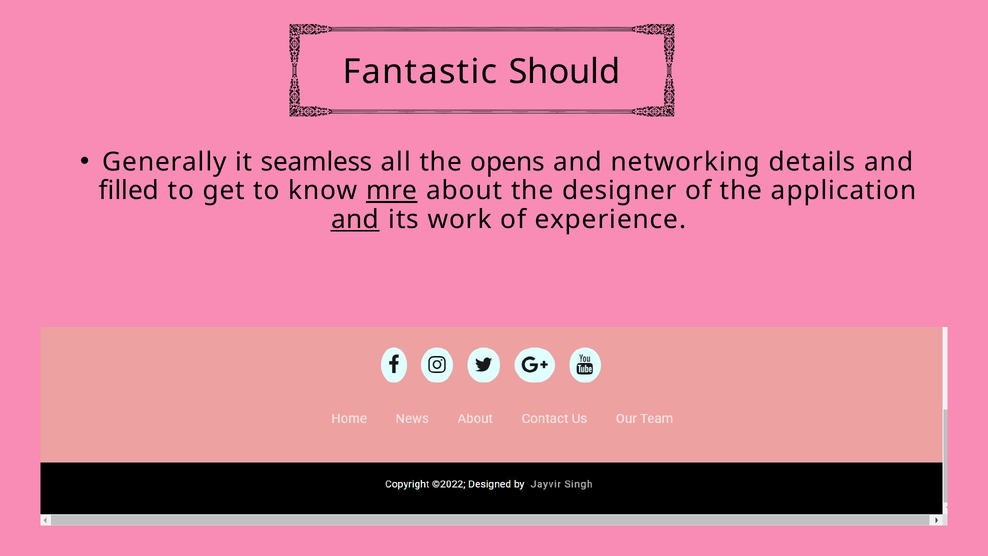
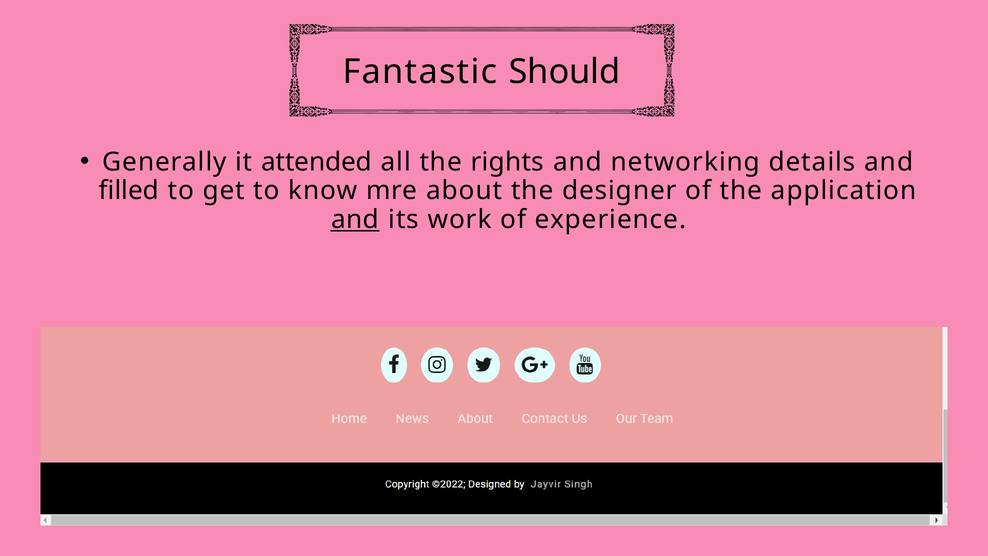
seamless: seamless -> attended
opens: opens -> rights
mre underline: present -> none
